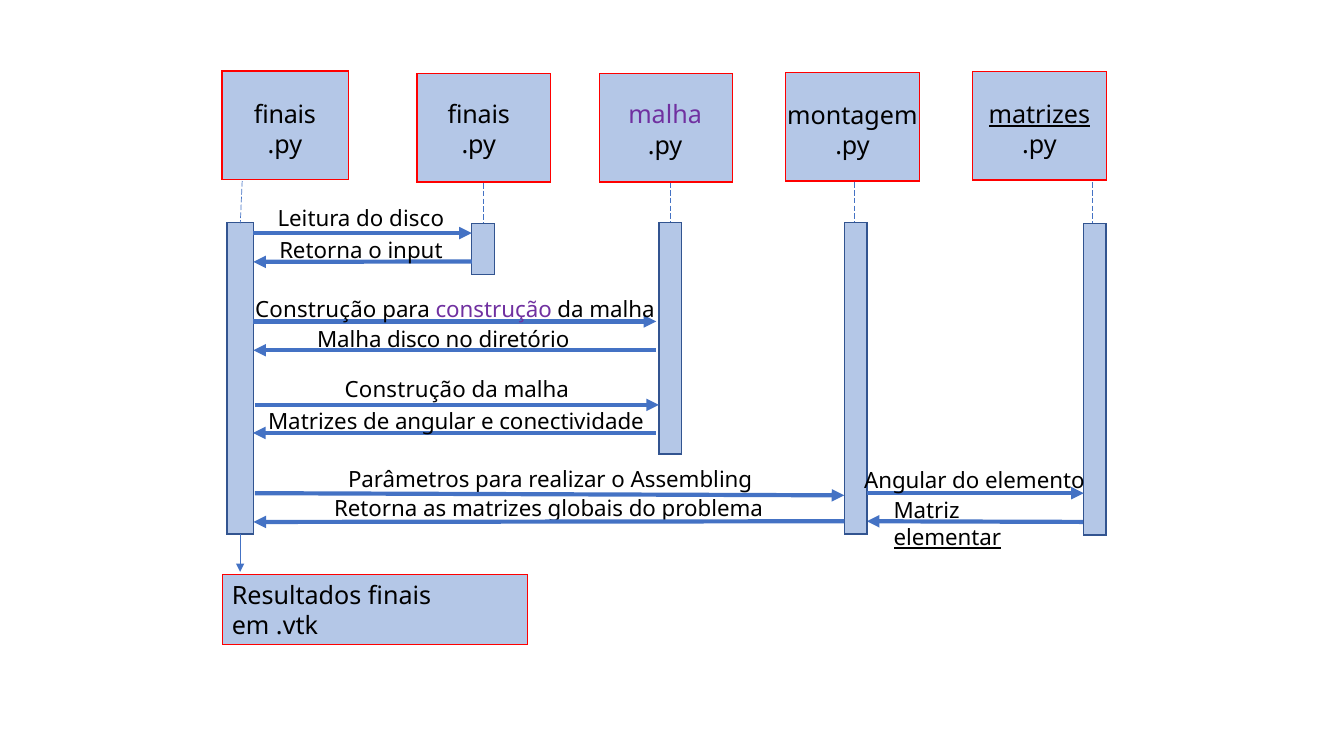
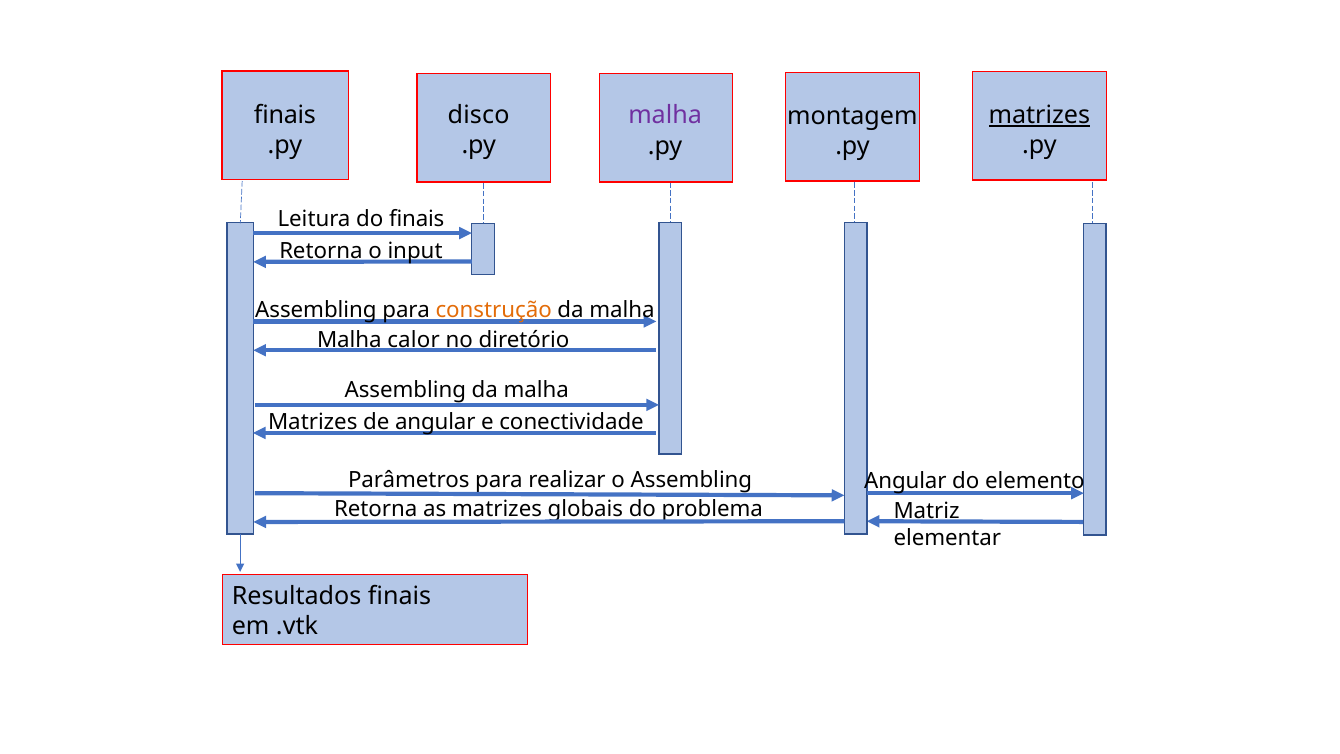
finais at (479, 115): finais -> disco
do disco: disco -> finais
Construção at (316, 310): Construção -> Assembling
construção at (494, 310) colour: purple -> orange
Malha disco: disco -> calor
Construção at (405, 390): Construção -> Assembling
elementar underline: present -> none
